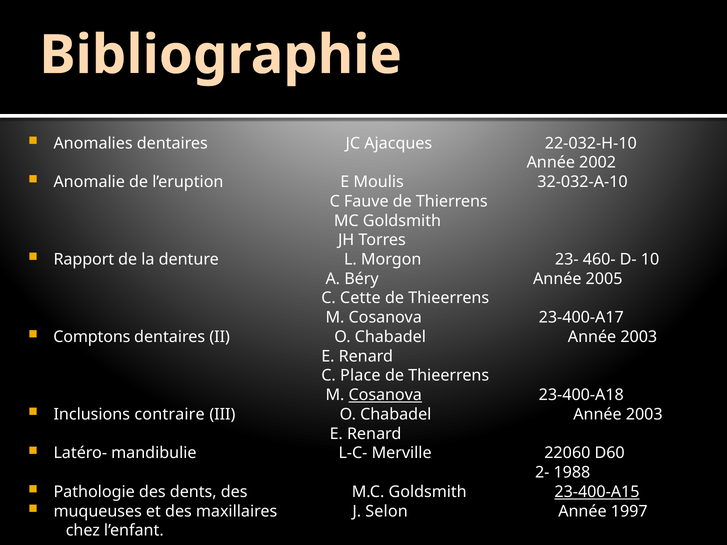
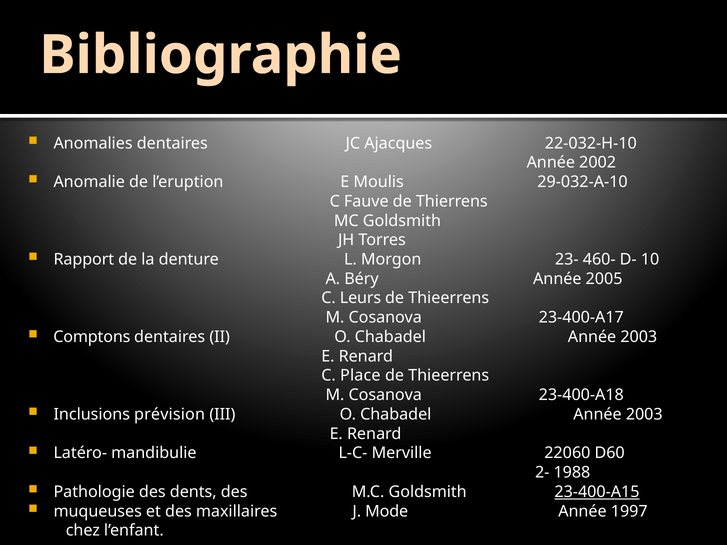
32-032-A-10: 32-032-A-10 -> 29-032-A-10
Cette: Cette -> Leurs
Cosanova at (385, 395) underline: present -> none
contraire: contraire -> prévision
Selon: Selon -> Mode
